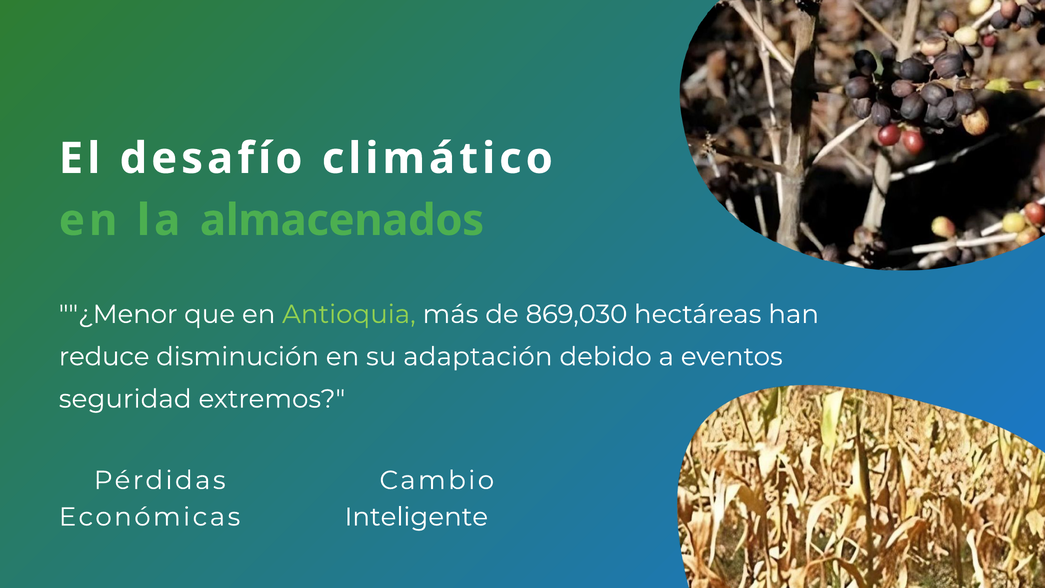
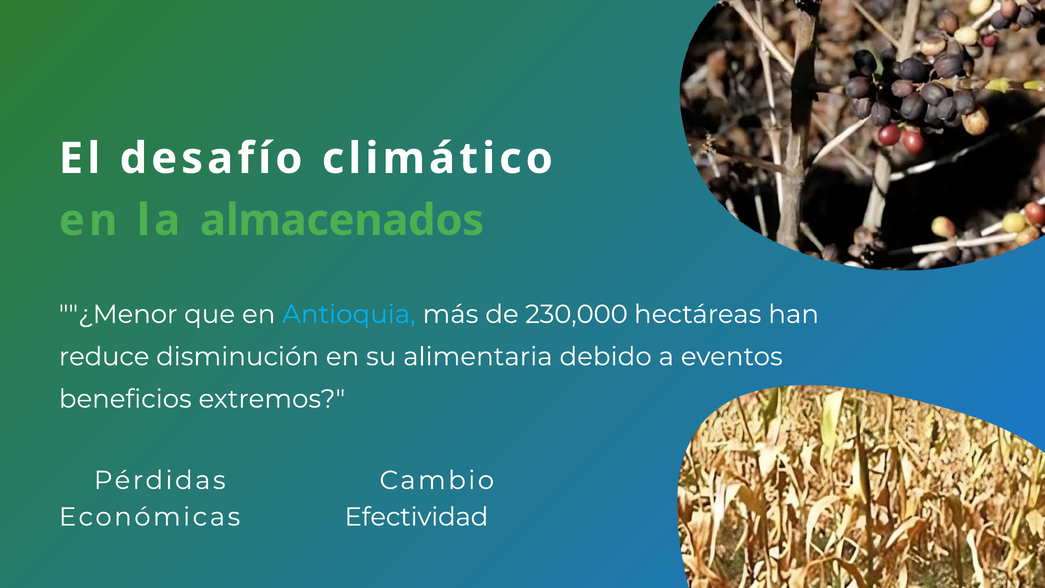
Antioquia colour: light green -> light blue
869,030: 869,030 -> 230,000
adaptación: adaptación -> alimentaria
seguridad: seguridad -> beneficios
Inteligente: Inteligente -> Efectividad
